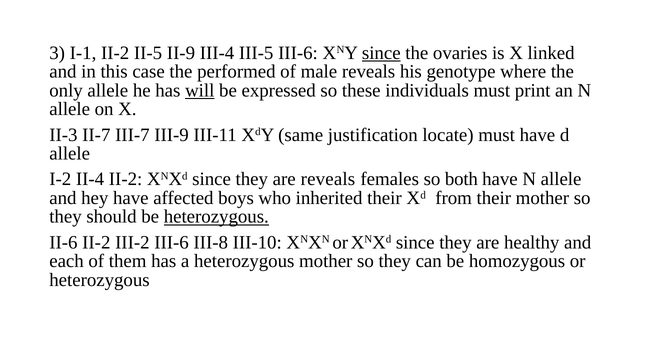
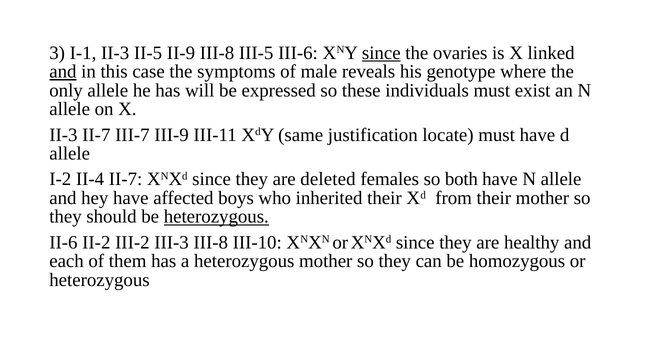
I-1 II-2: II-2 -> II-3
II-9 III-4: III-4 -> III-8
and at (63, 72) underline: none -> present
performed: performed -> symptoms
will underline: present -> none
print: print -> exist
II-4 II-2: II-2 -> II-7
are reveals: reveals -> deleted
III-2 III-6: III-6 -> III-3
